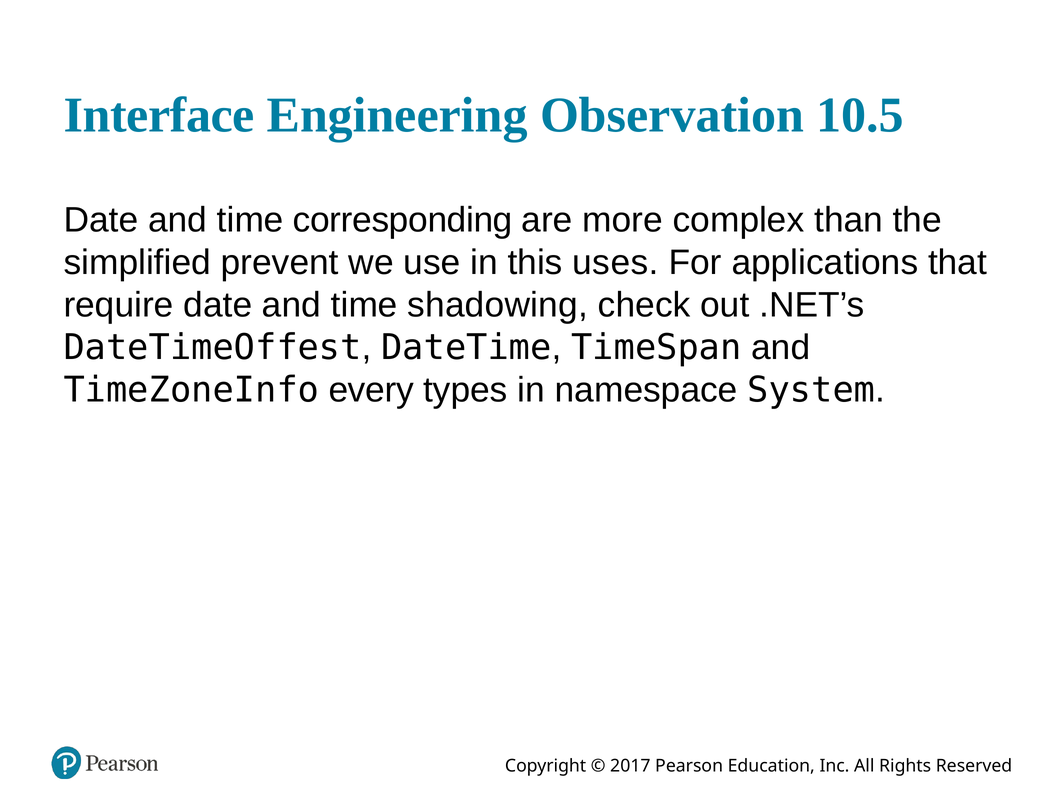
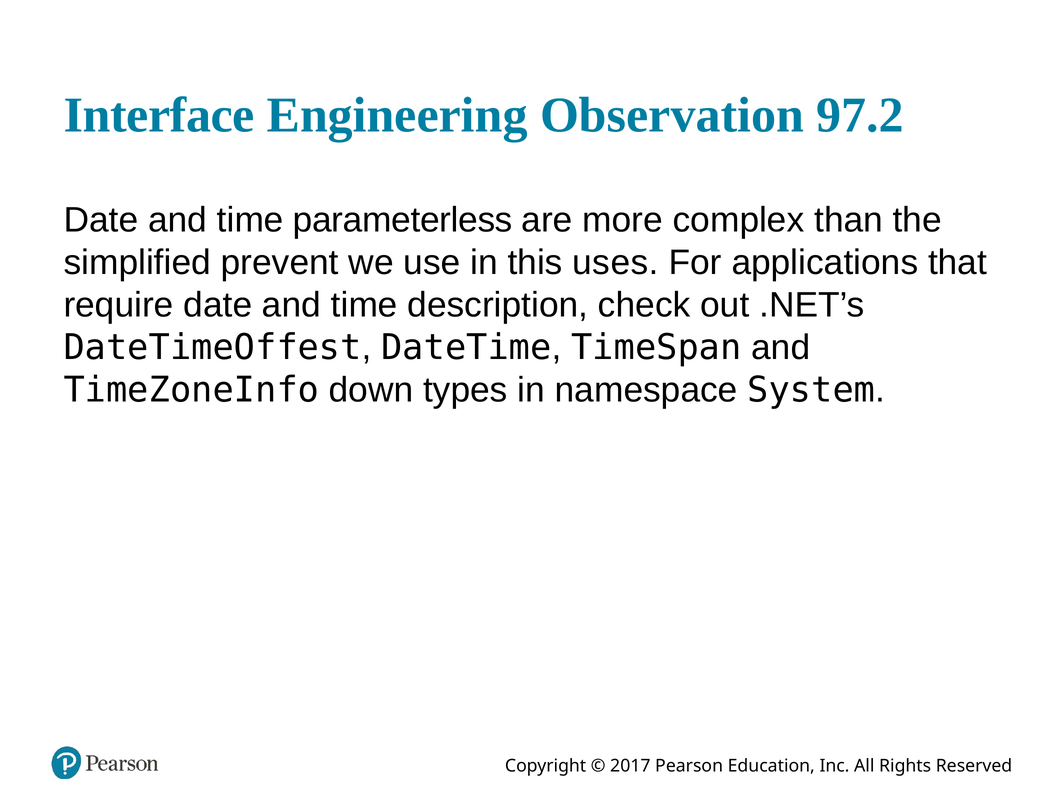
10.5: 10.5 -> 97.2
corresponding: corresponding -> parameterless
shadowing: shadowing -> description
every: every -> down
